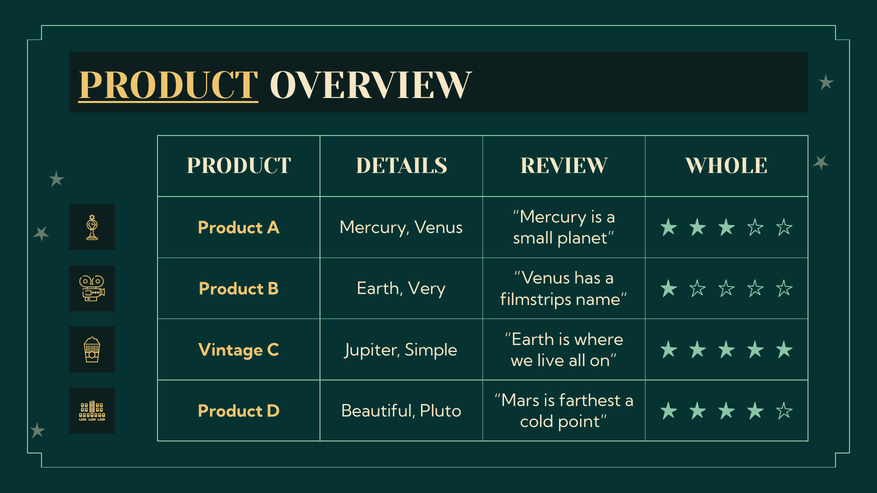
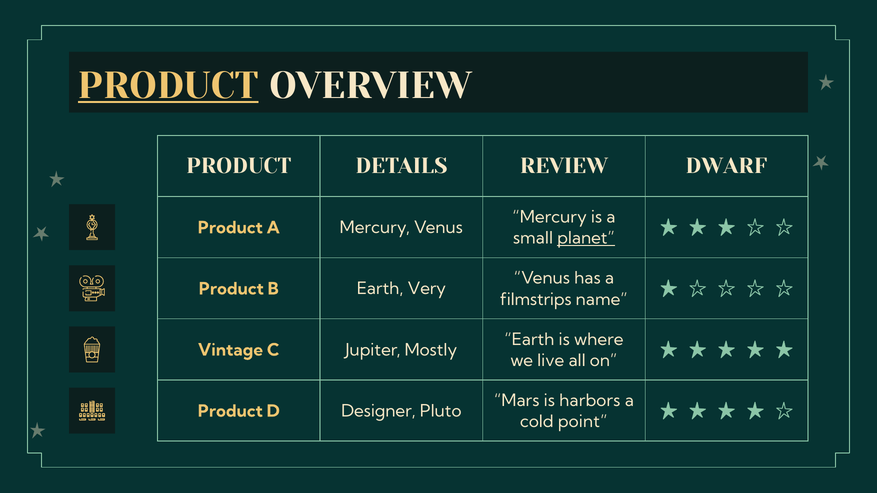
WHOLE: WHOLE -> DWARF
planet underline: none -> present
Simple: Simple -> Mostly
farthest: farthest -> harbors
Beautiful: Beautiful -> Designer
